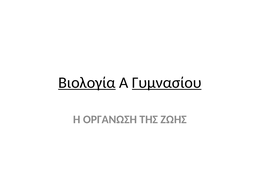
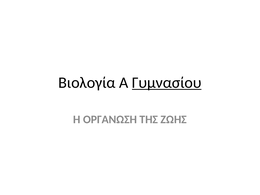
Βιολογία underline: present -> none
